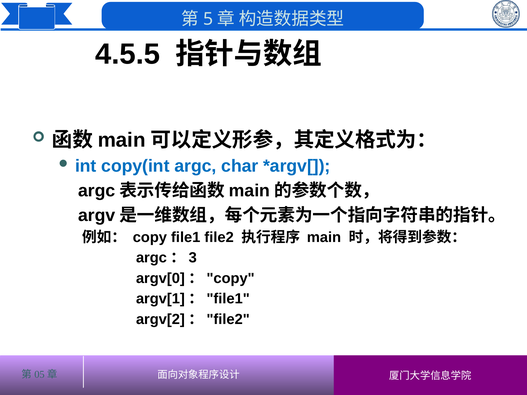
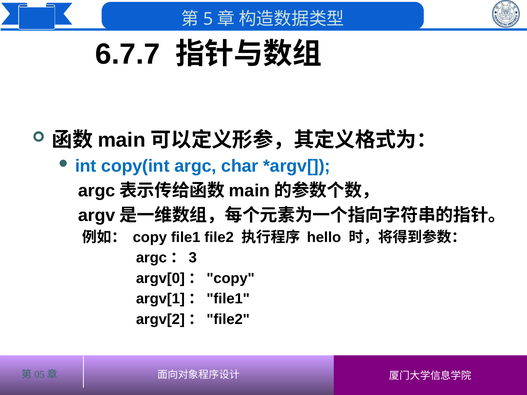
4.5.5: 4.5.5 -> 6.7.7
main at (324, 237): main -> hello
